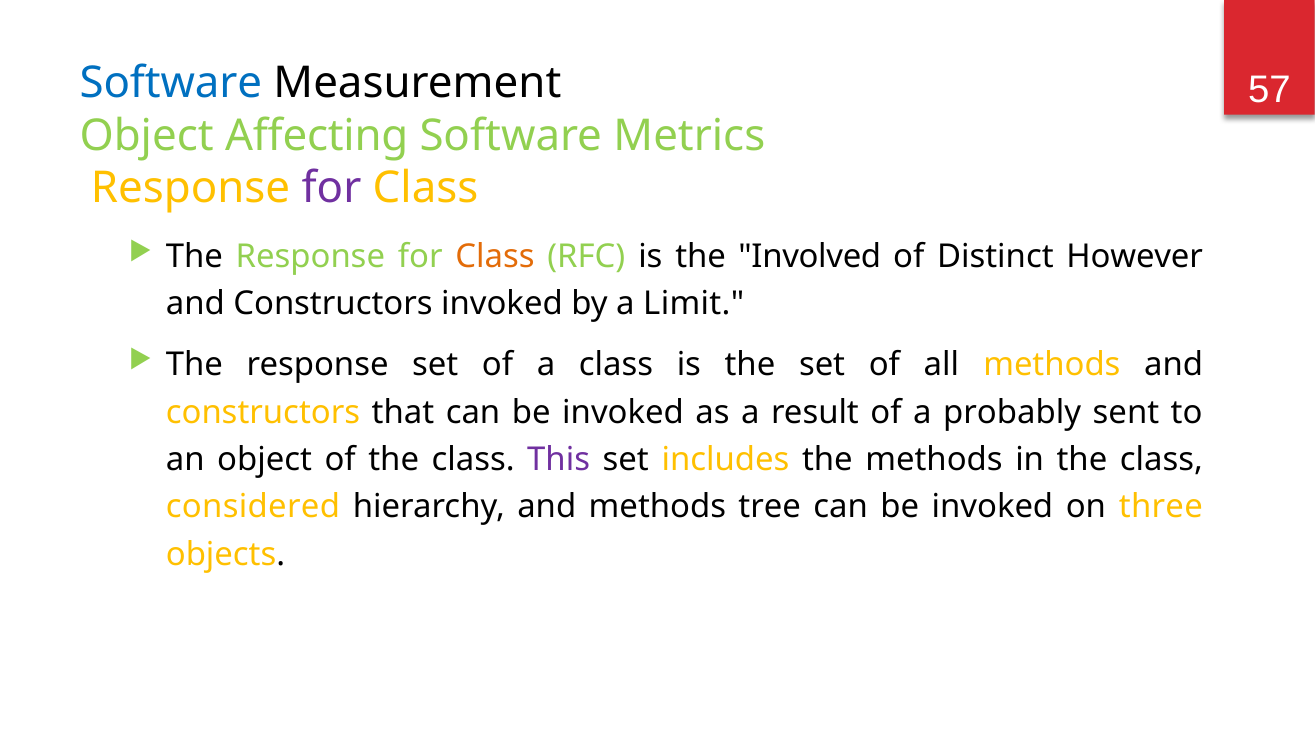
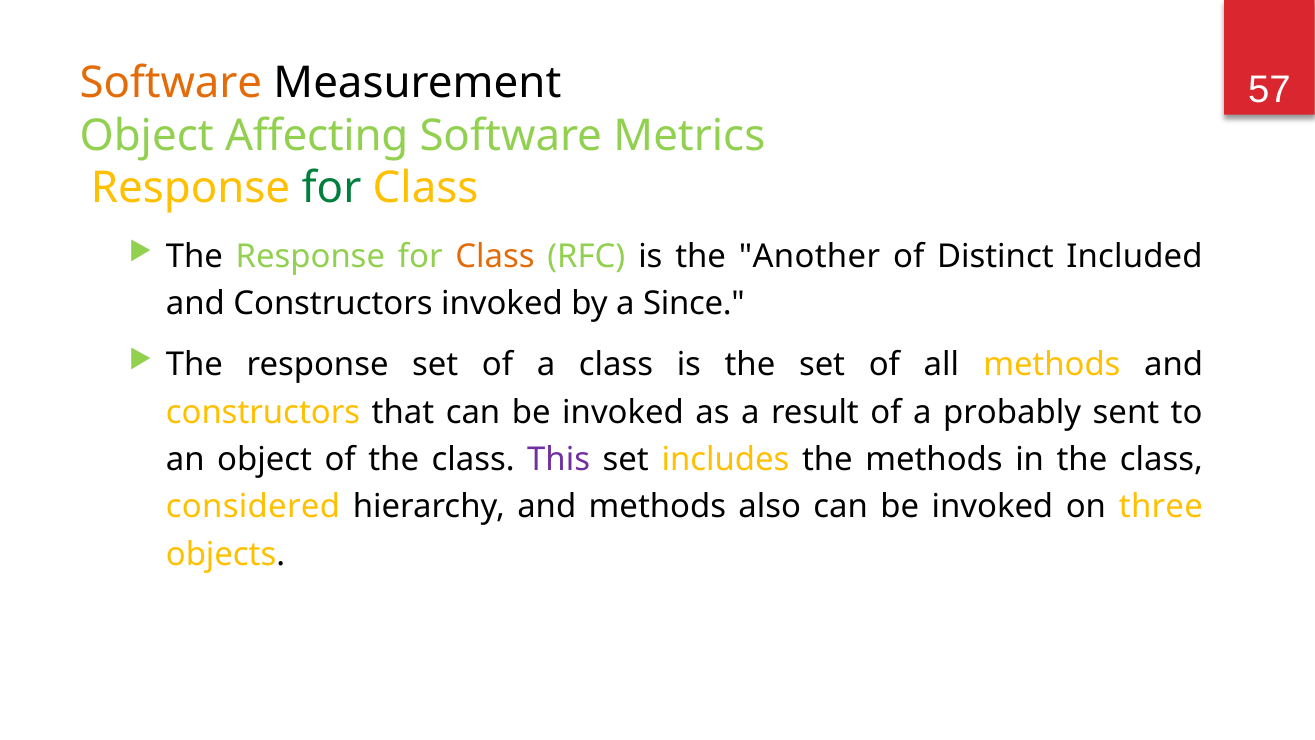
Software at (171, 83) colour: blue -> orange
for at (331, 188) colour: purple -> green
Involved: Involved -> Another
However: However -> Included
Limit: Limit -> Since
tree: tree -> also
